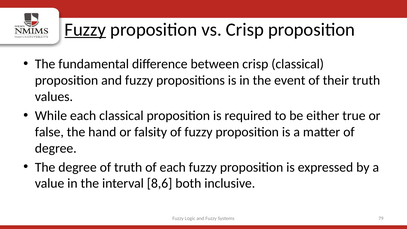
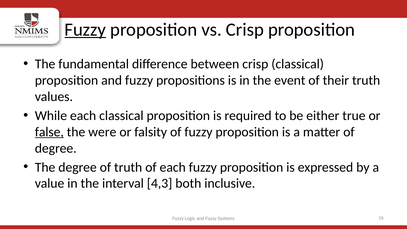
false underline: none -> present
hand: hand -> were
8,6: 8,6 -> 4,3
